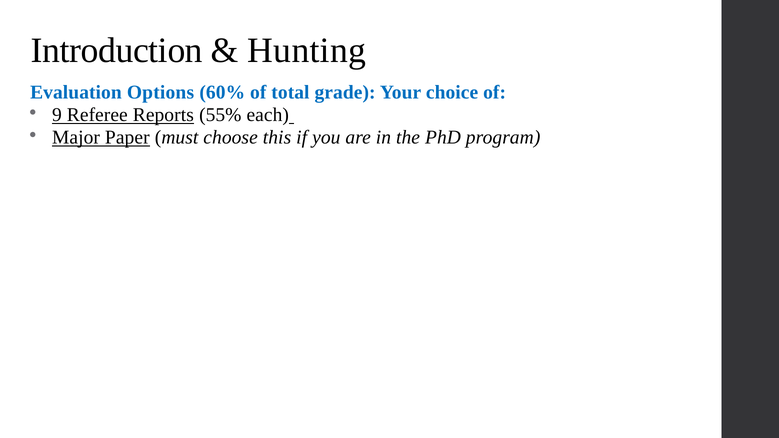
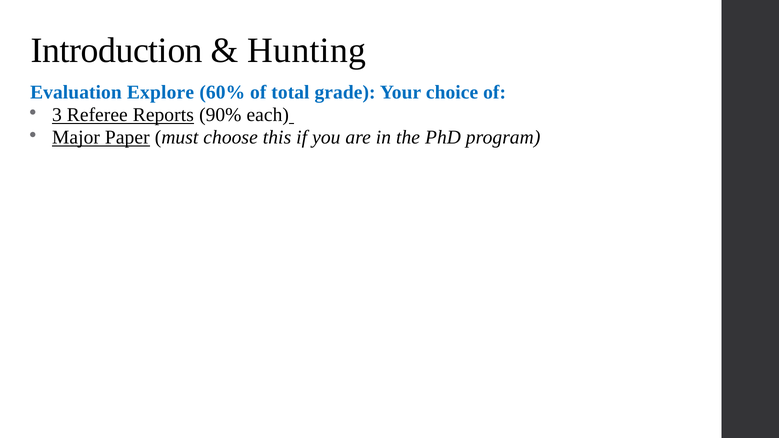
Options: Options -> Explore
9: 9 -> 3
55%: 55% -> 90%
